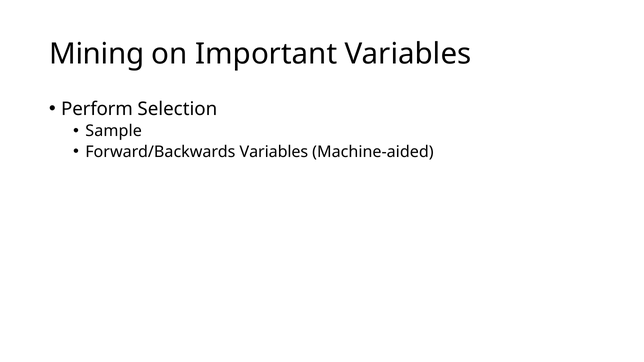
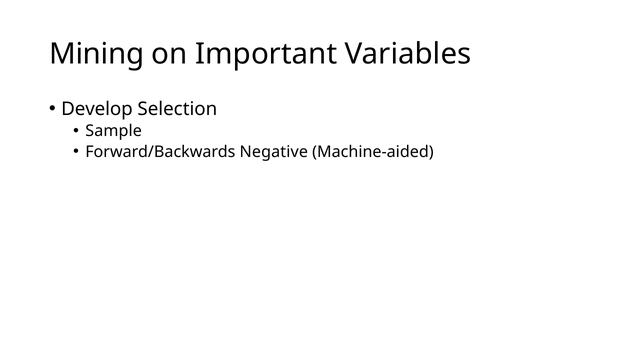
Perform: Perform -> Develop
Forward/Backwards Variables: Variables -> Negative
